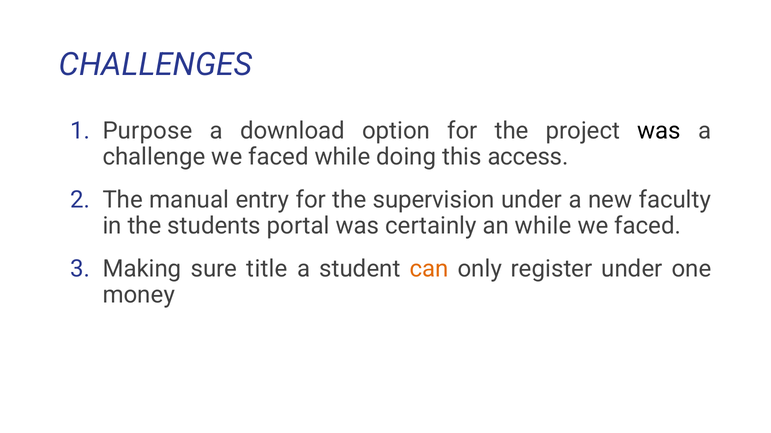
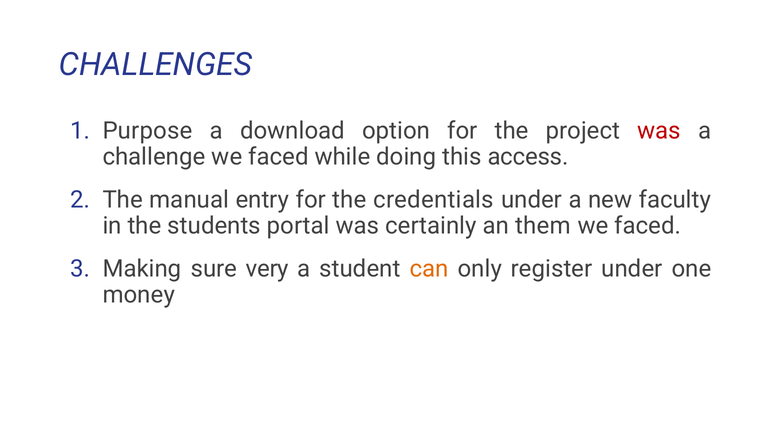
was at (659, 131) colour: black -> red
supervision: supervision -> credentials
an while: while -> them
title: title -> very
